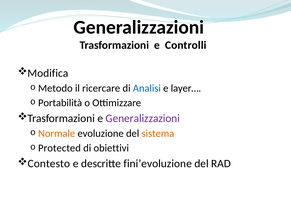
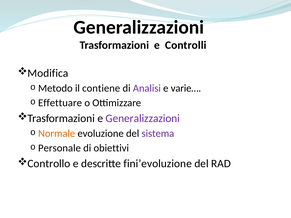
ricercare: ricercare -> contiene
Analisi colour: blue -> purple
layer…: layer… -> varie…
Portabilità: Portabilità -> Effettuare
sistema colour: orange -> purple
Protected: Protected -> Personale
Contesto: Contesto -> Controllo
